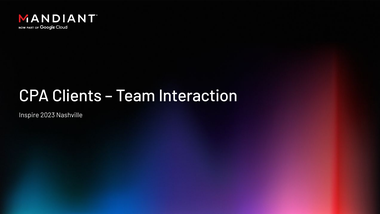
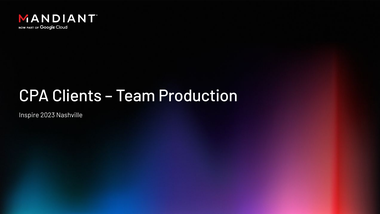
Interaction: Interaction -> Production
